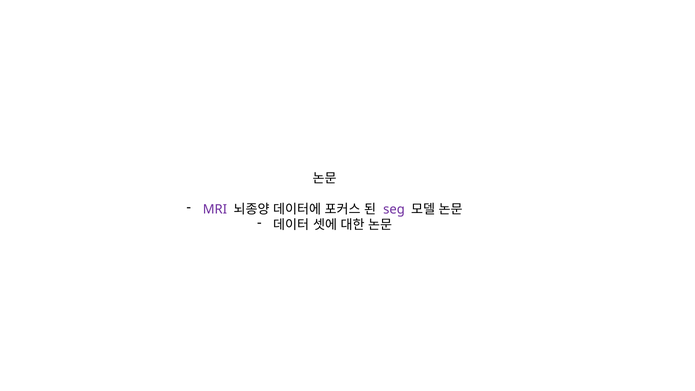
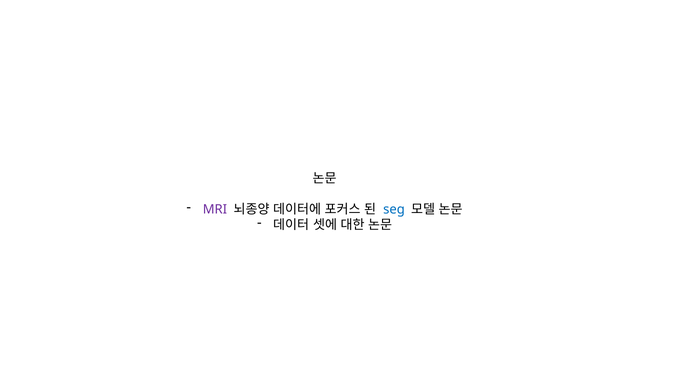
seg colour: purple -> blue
